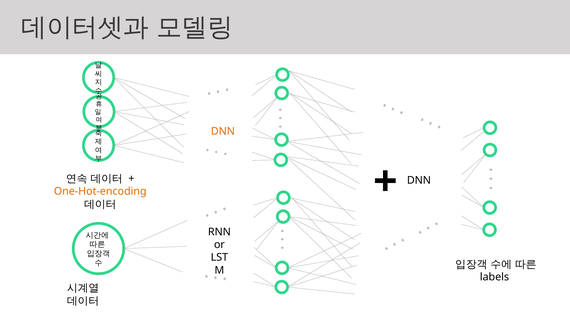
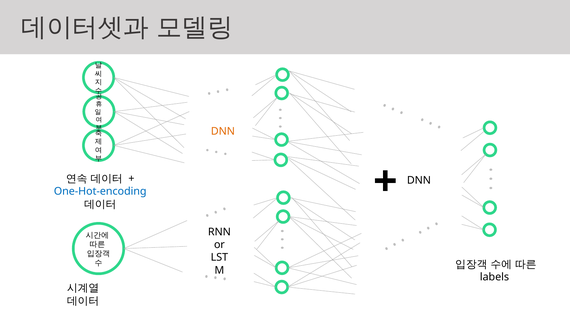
One-Hot-encoding colour: orange -> blue
